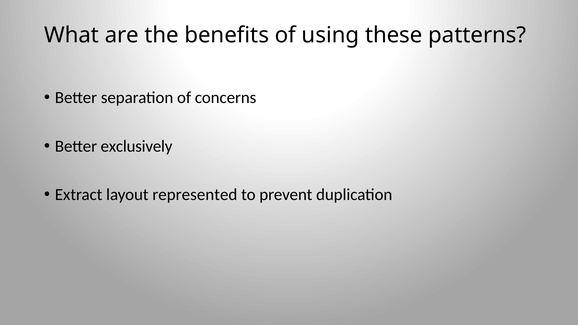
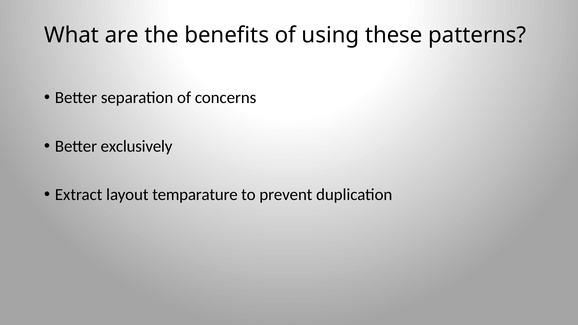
represented: represented -> temparature
